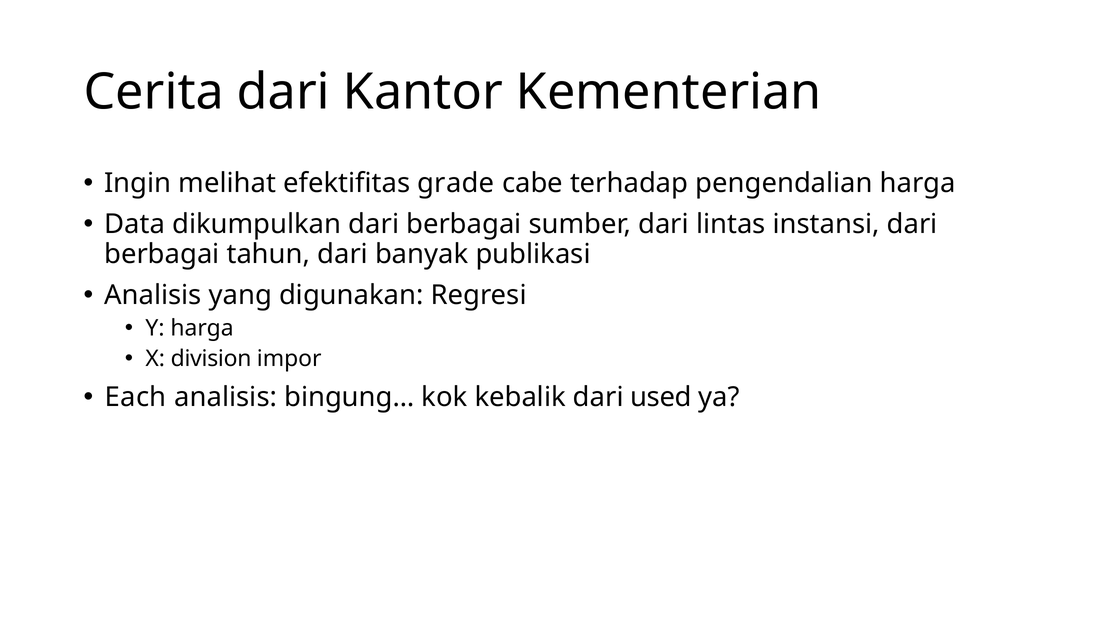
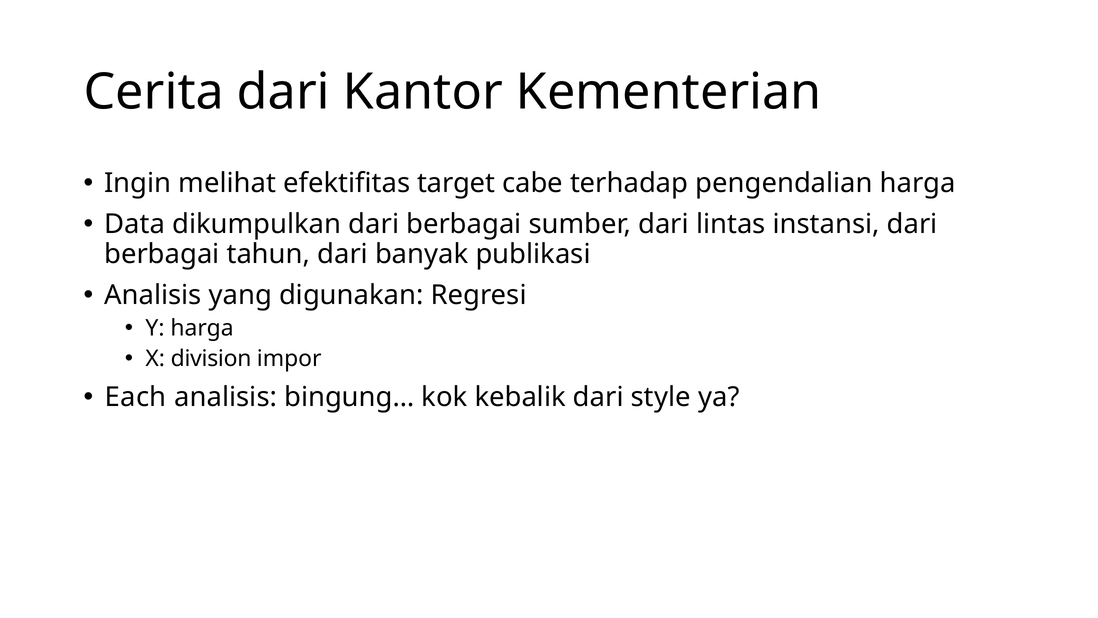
grade: grade -> target
used: used -> style
